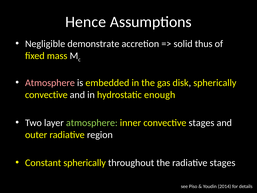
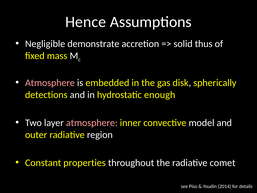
convective at (46, 95): convective -> detections
atmosphere at (92, 123) colour: light green -> pink
convective stages: stages -> model
Constant spherically: spherically -> properties
radiative stages: stages -> comet
